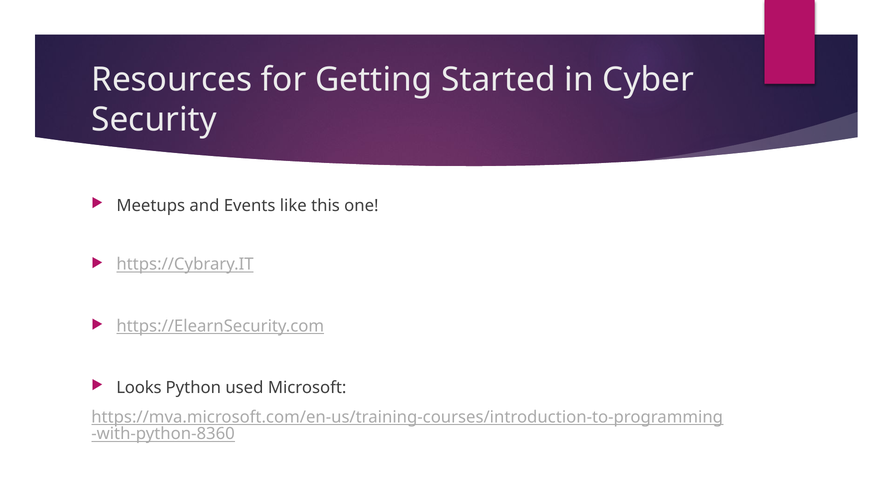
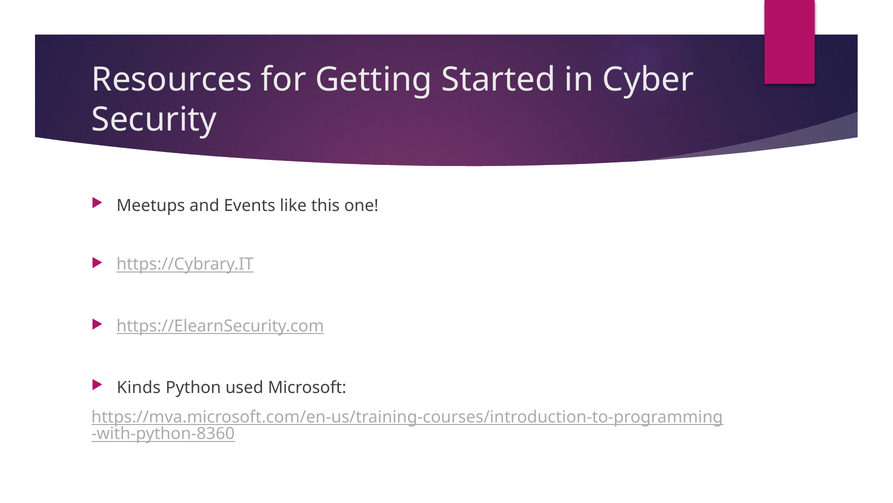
Looks: Looks -> Kinds
